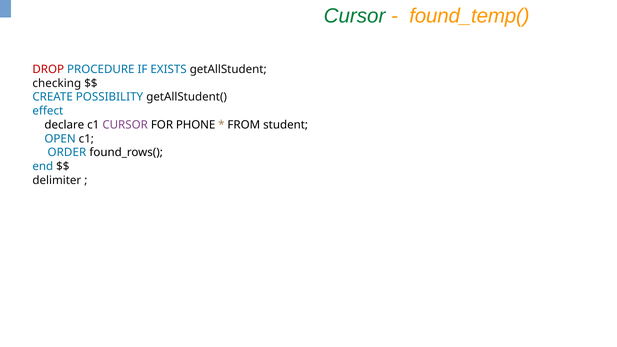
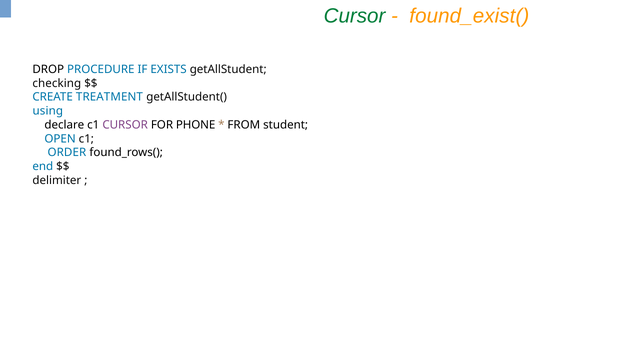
found_temp(: found_temp( -> found_exist(
DROP colour: red -> black
POSSIBILITY: POSSIBILITY -> TREATMENT
effect: effect -> using
